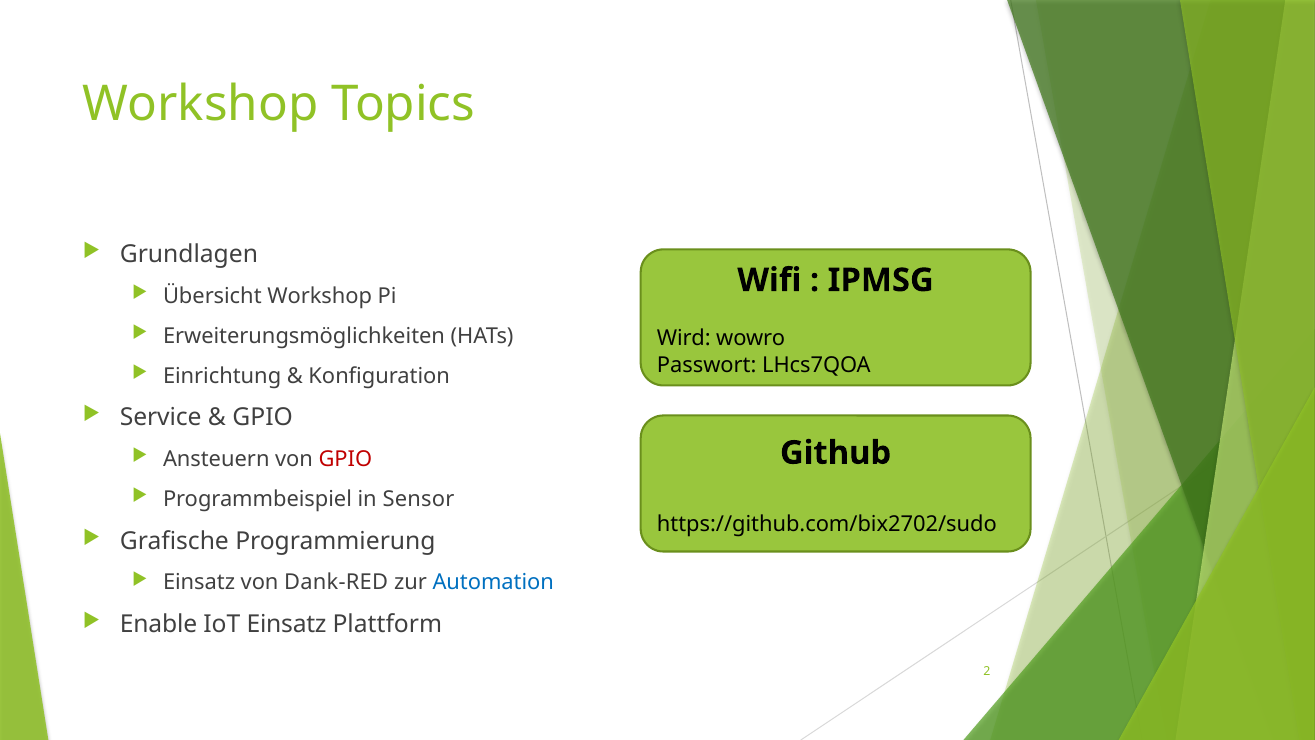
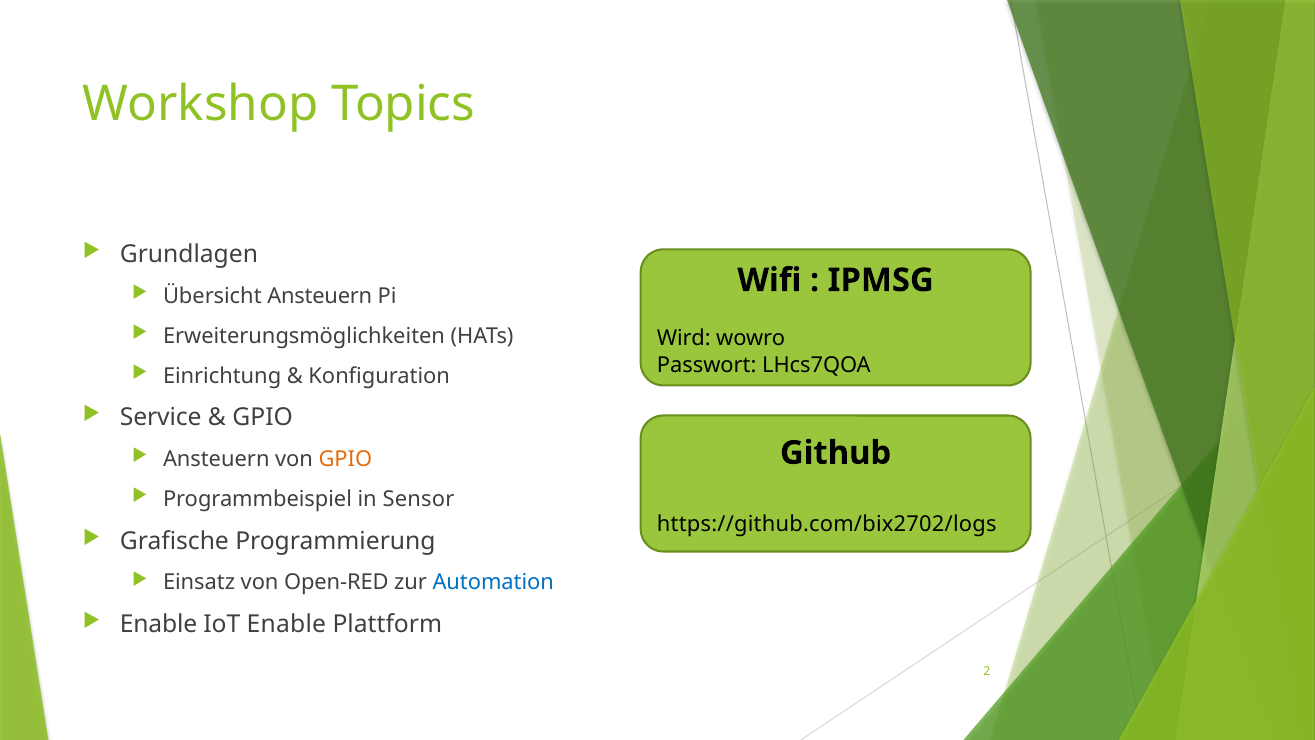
Übersicht Workshop: Workshop -> Ansteuern
GPIO at (345, 459) colour: red -> orange
https://github.com/bix2702/sudo: https://github.com/bix2702/sudo -> https://github.com/bix2702/logs
Dank-RED: Dank-RED -> Open-RED
IoT Einsatz: Einsatz -> Enable
